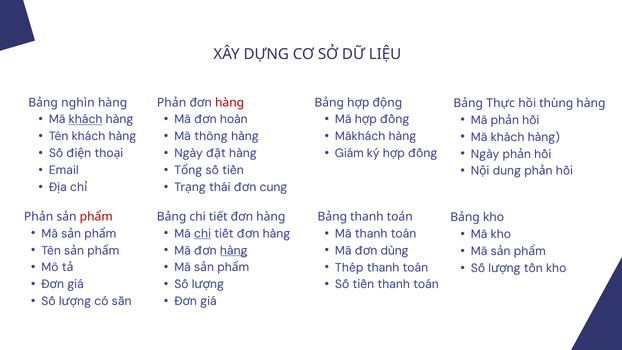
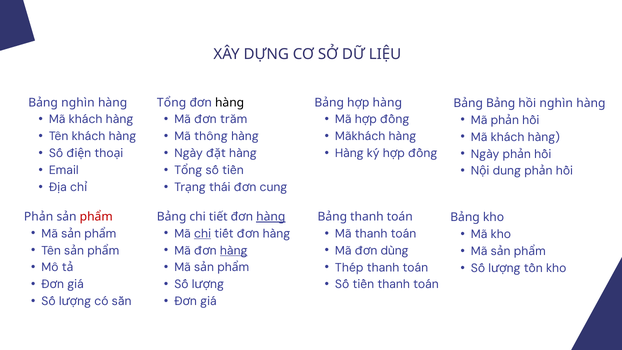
Phản at (172, 102): Phản -> Tổng
hàng at (230, 102) colour: red -> black
hợp động: động -> hàng
Bảng Thực: Thực -> Bảng
hồi thùng: thùng -> nghìn
khách at (86, 119) underline: present -> none
hoàn: hoàn -> trăm
Giám at (349, 153): Giám -> Hàng
hàng at (271, 217) underline: none -> present
